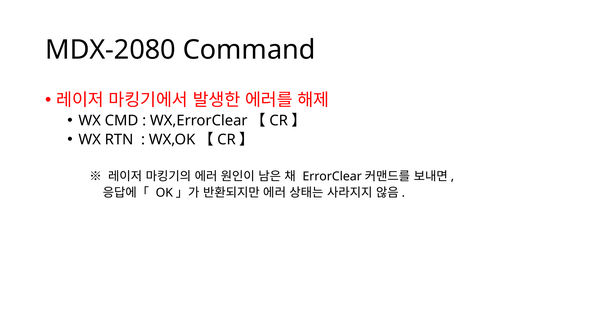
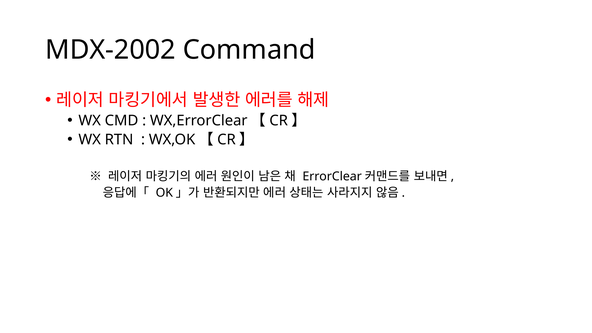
MDX-2080: MDX-2080 -> MDX-2002
